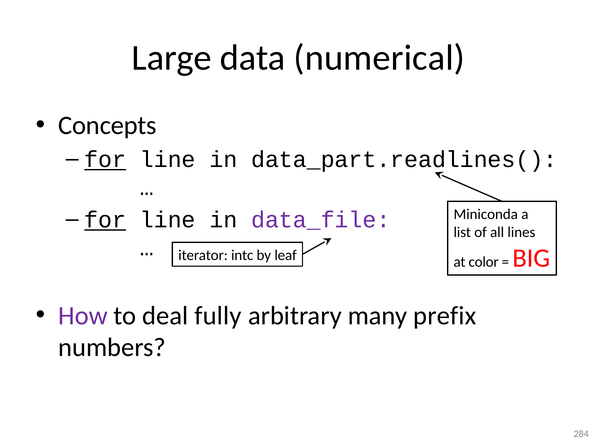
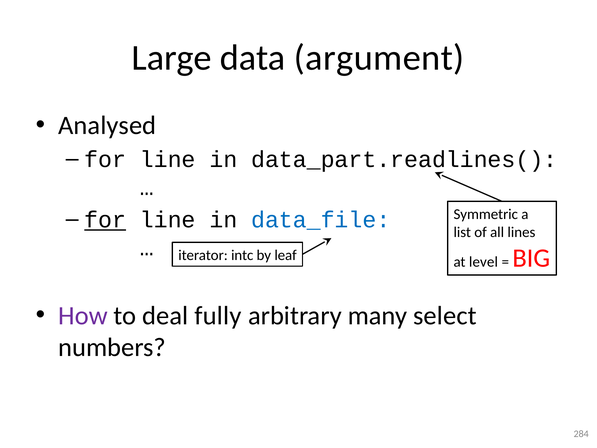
numerical: numerical -> argument
Concepts: Concepts -> Analysed
for at (105, 159) underline: present -> none
data_file colour: purple -> blue
Miniconda: Miniconda -> Symmetric
color: color -> level
prefix: prefix -> select
